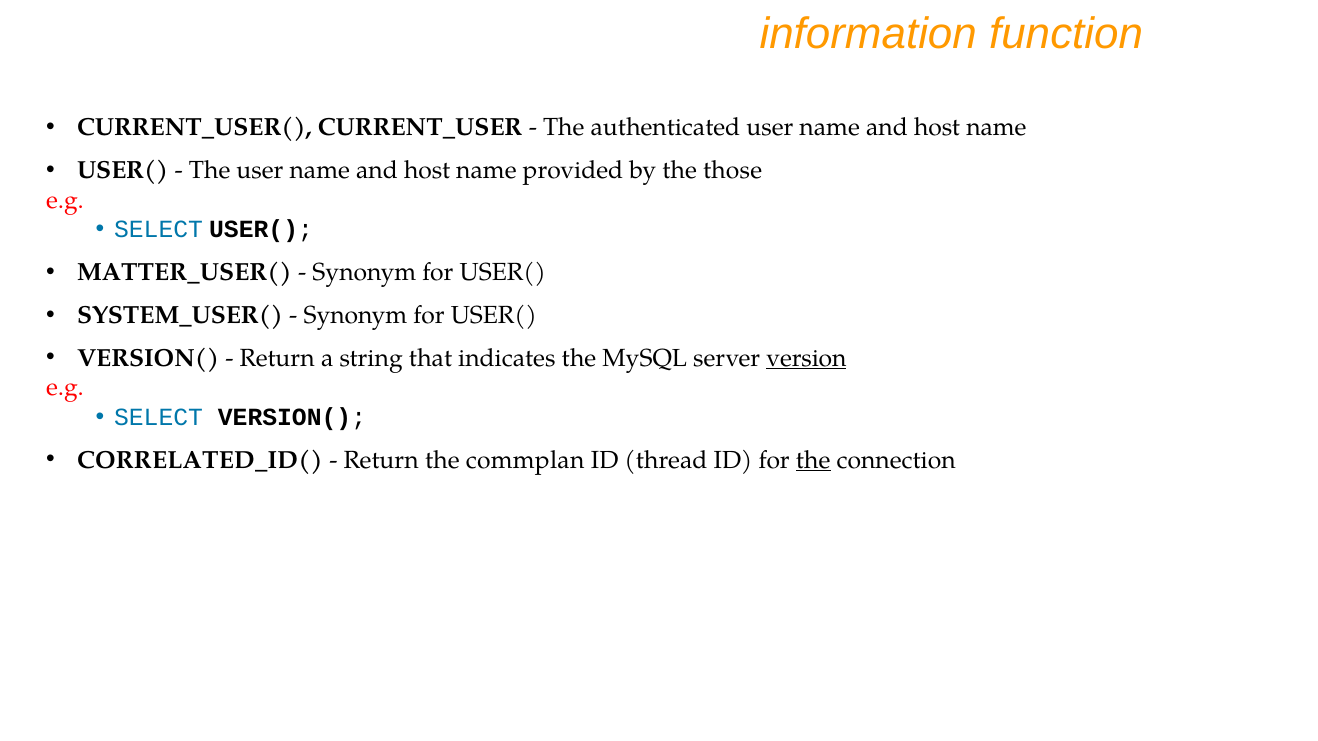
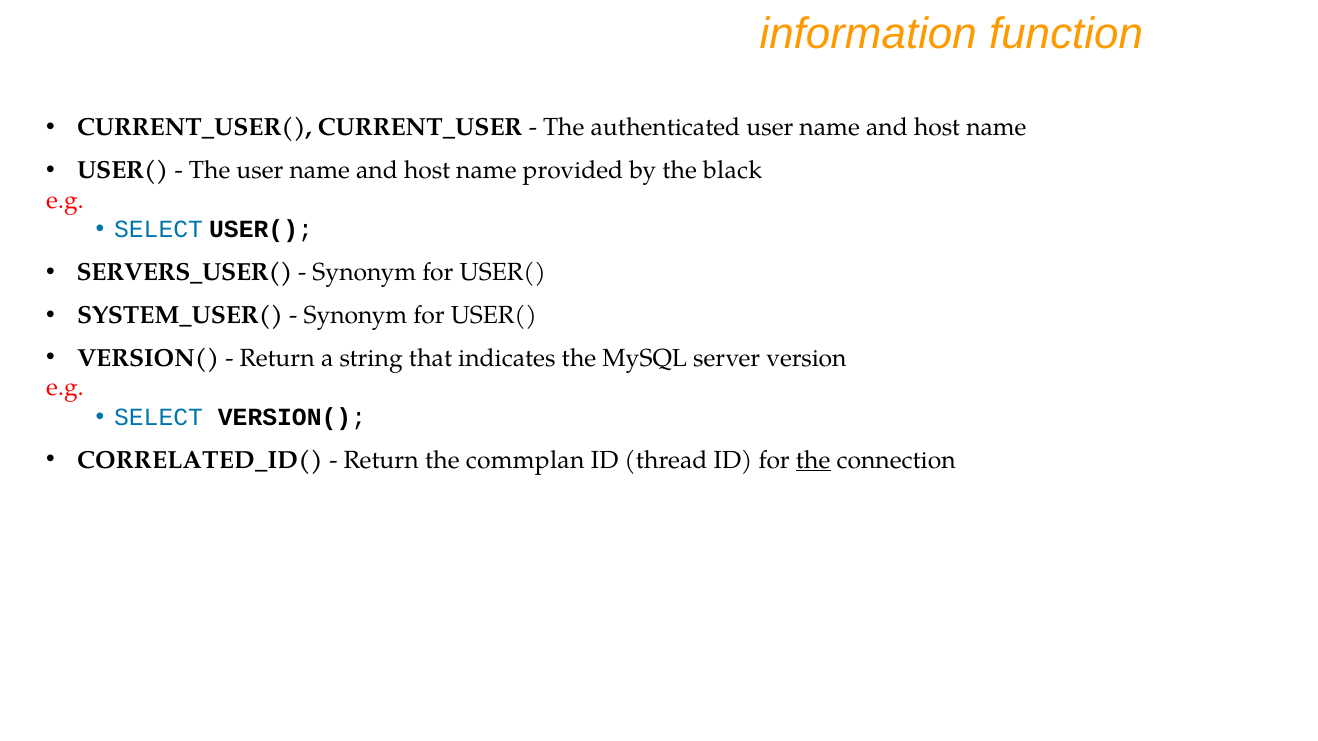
those: those -> black
MATTER_USER(: MATTER_USER( -> SERVERS_USER(
version underline: present -> none
